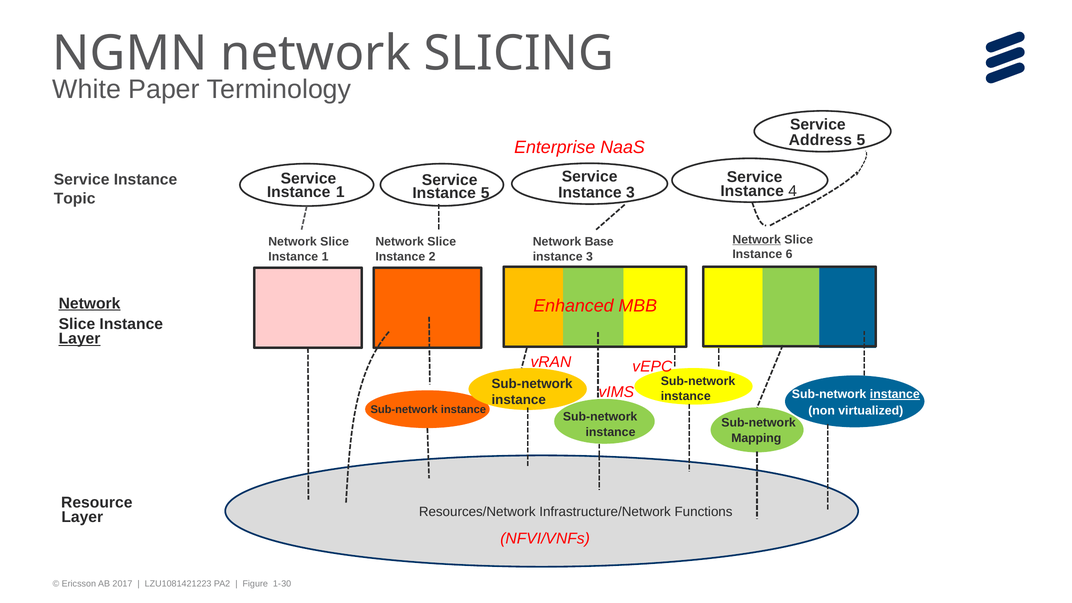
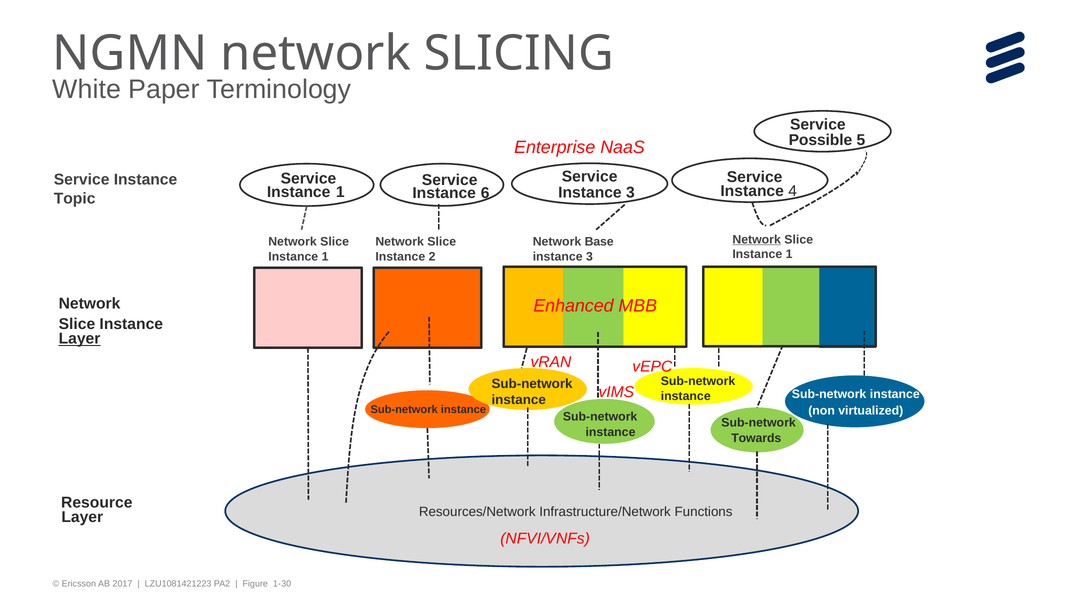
Address: Address -> Possible
Instance 5: 5 -> 6
6 at (789, 254): 6 -> 1
Network at (90, 303) underline: present -> none
instance at (895, 394) underline: present -> none
Mapping: Mapping -> Towards
